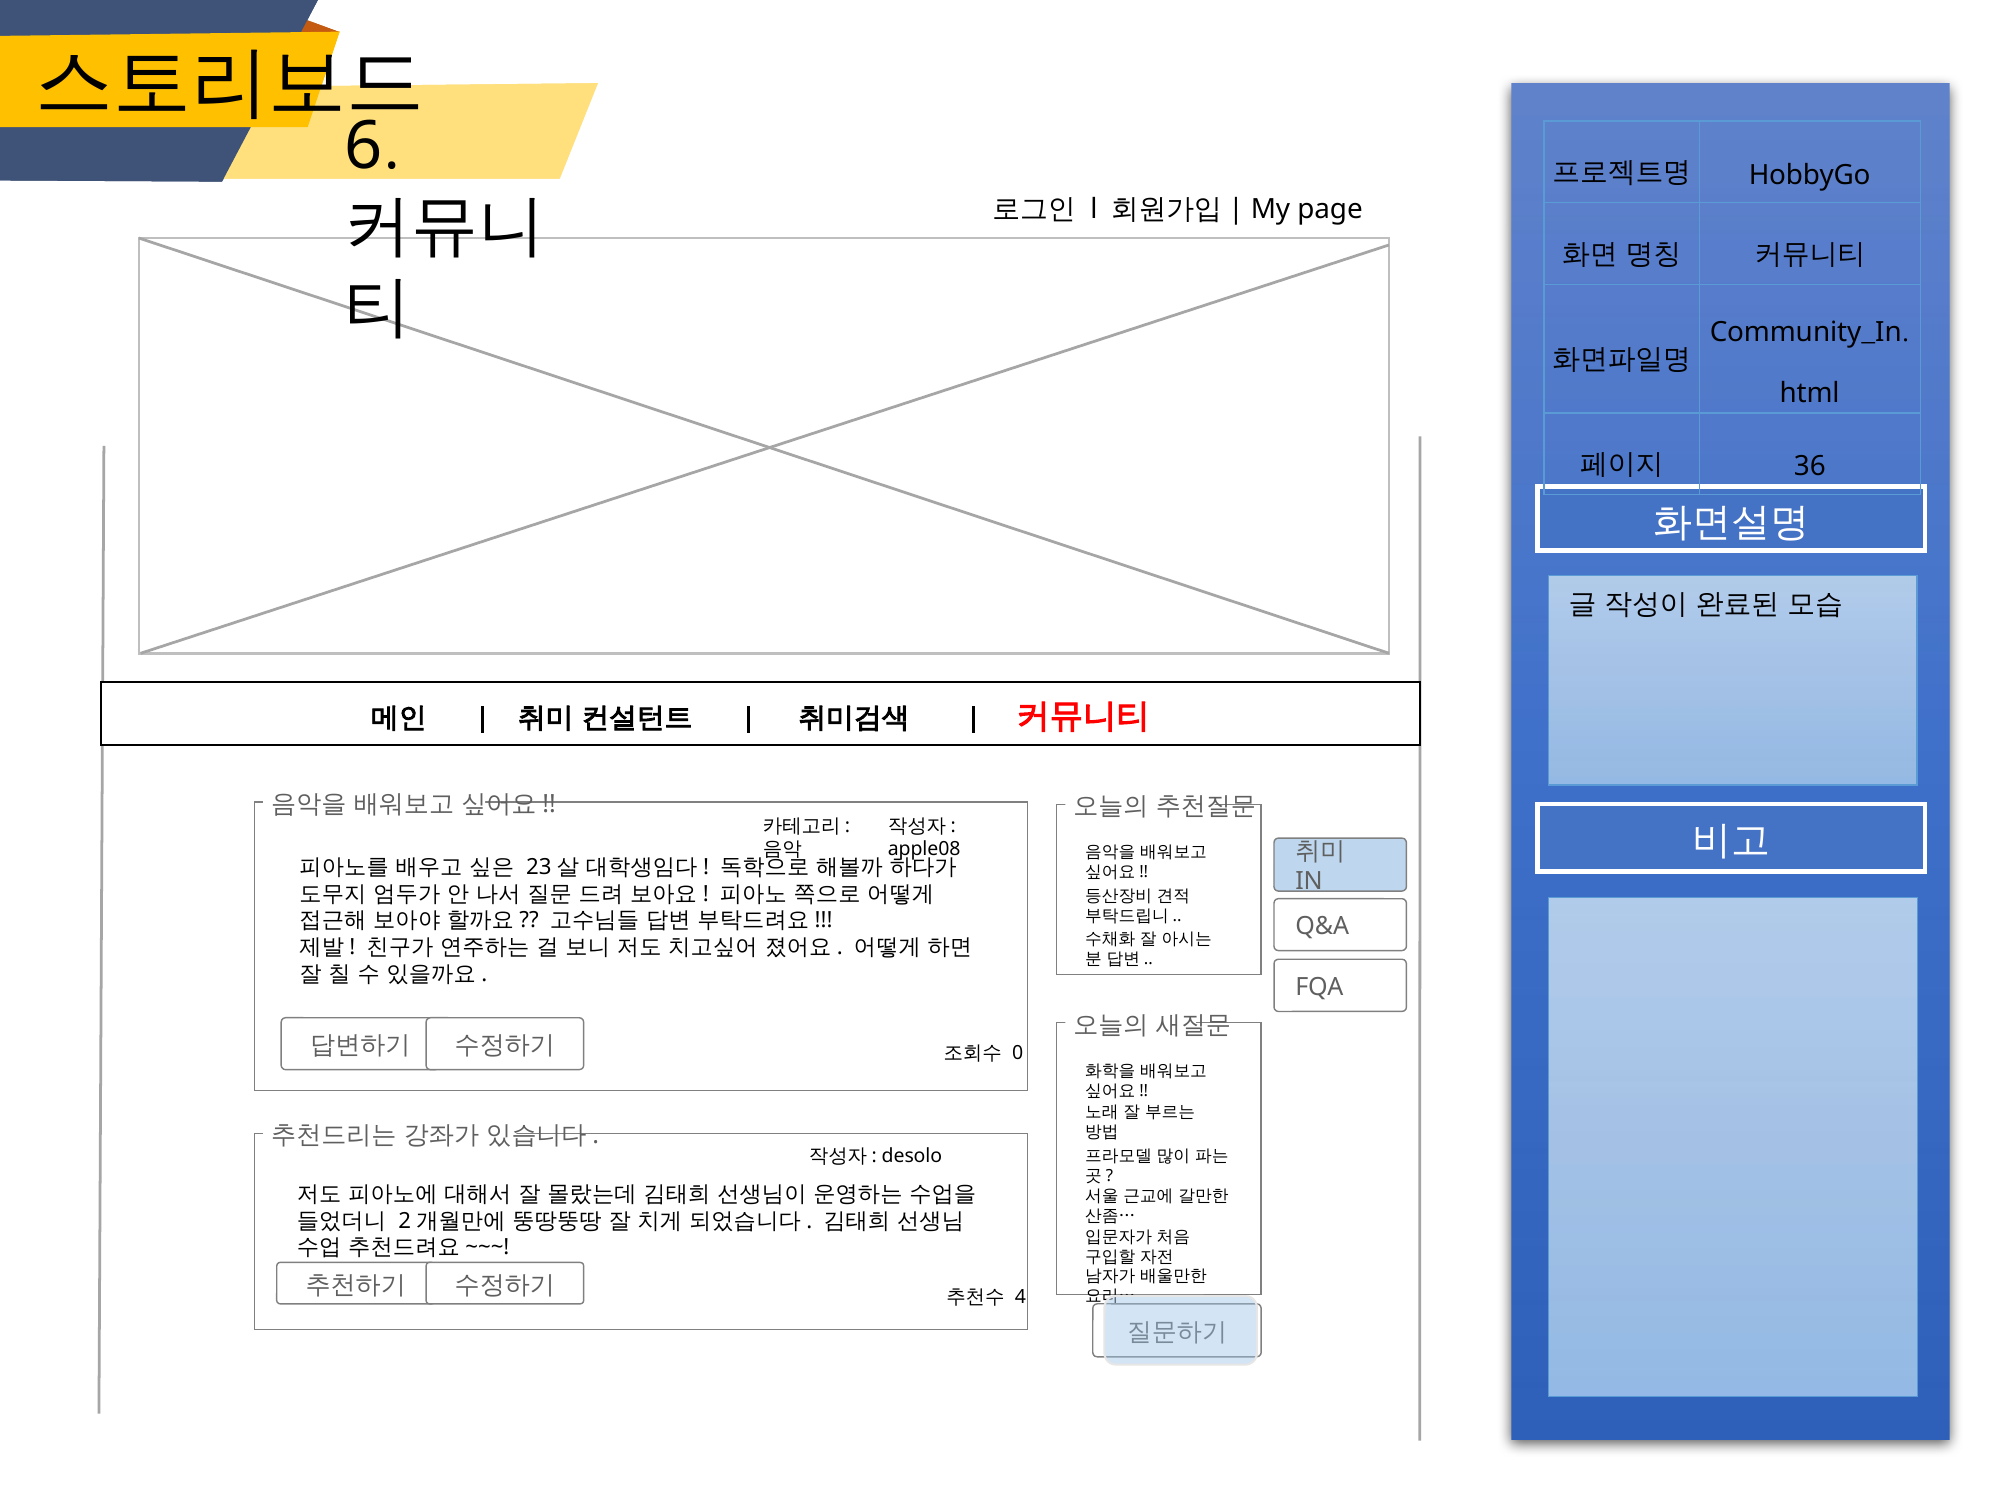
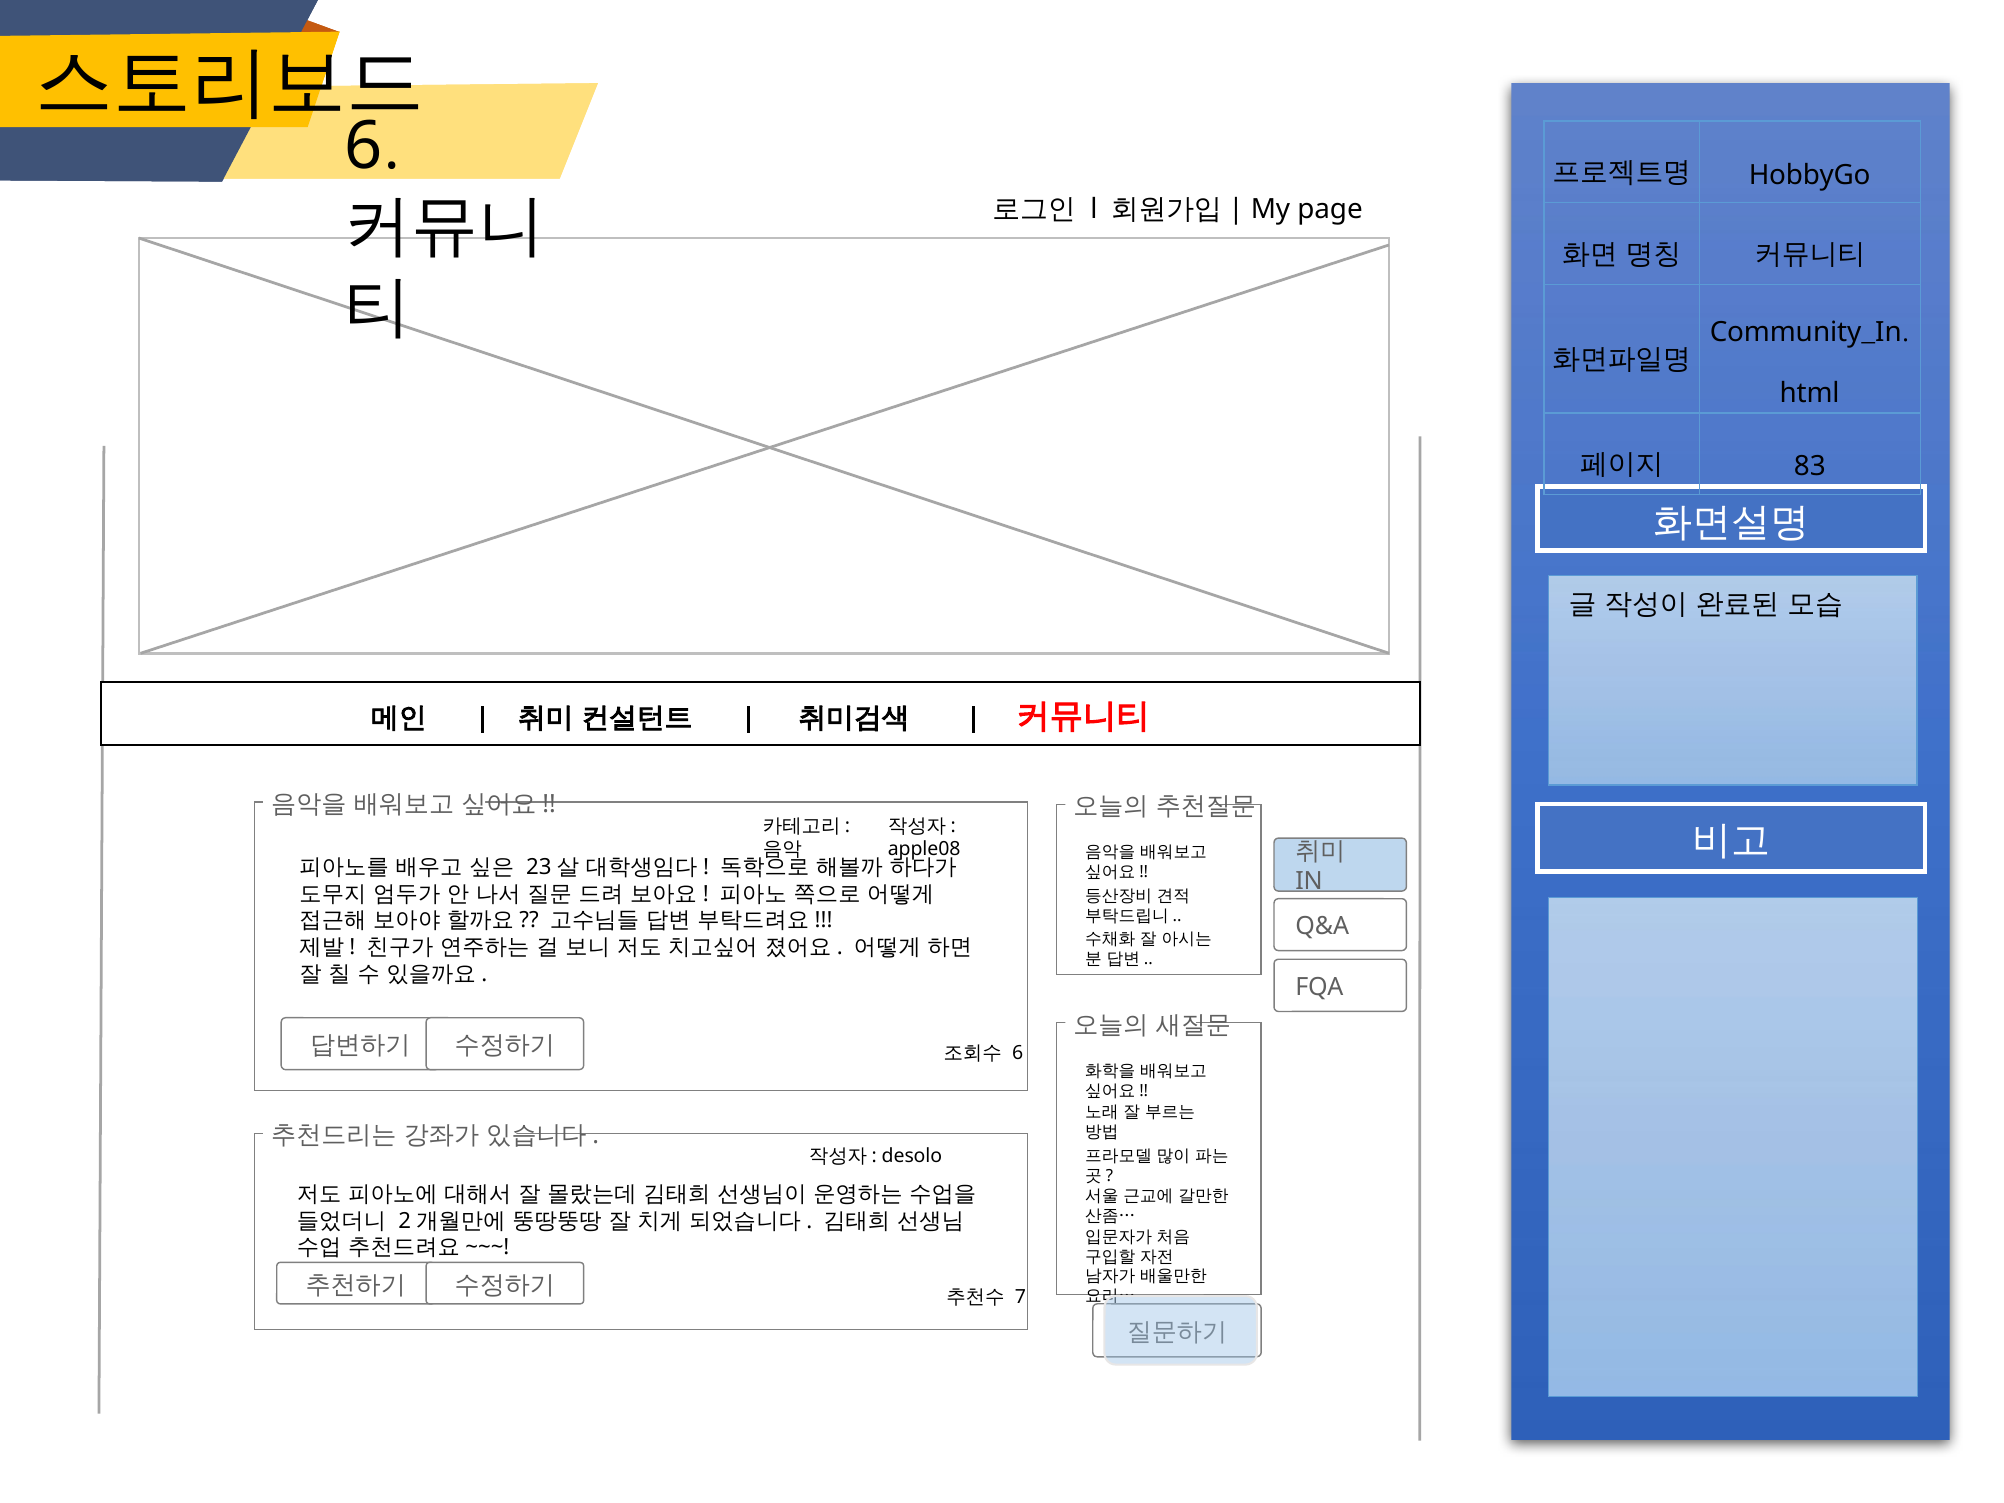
36: 36 -> 83
0 at (1018, 1053): 0 -> 6
4: 4 -> 7
